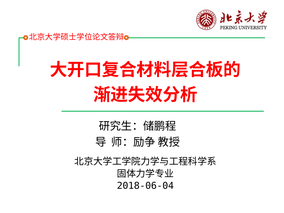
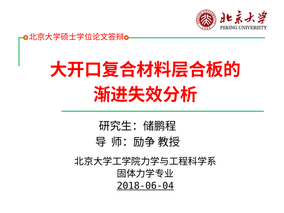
2018-06-04 underline: none -> present
